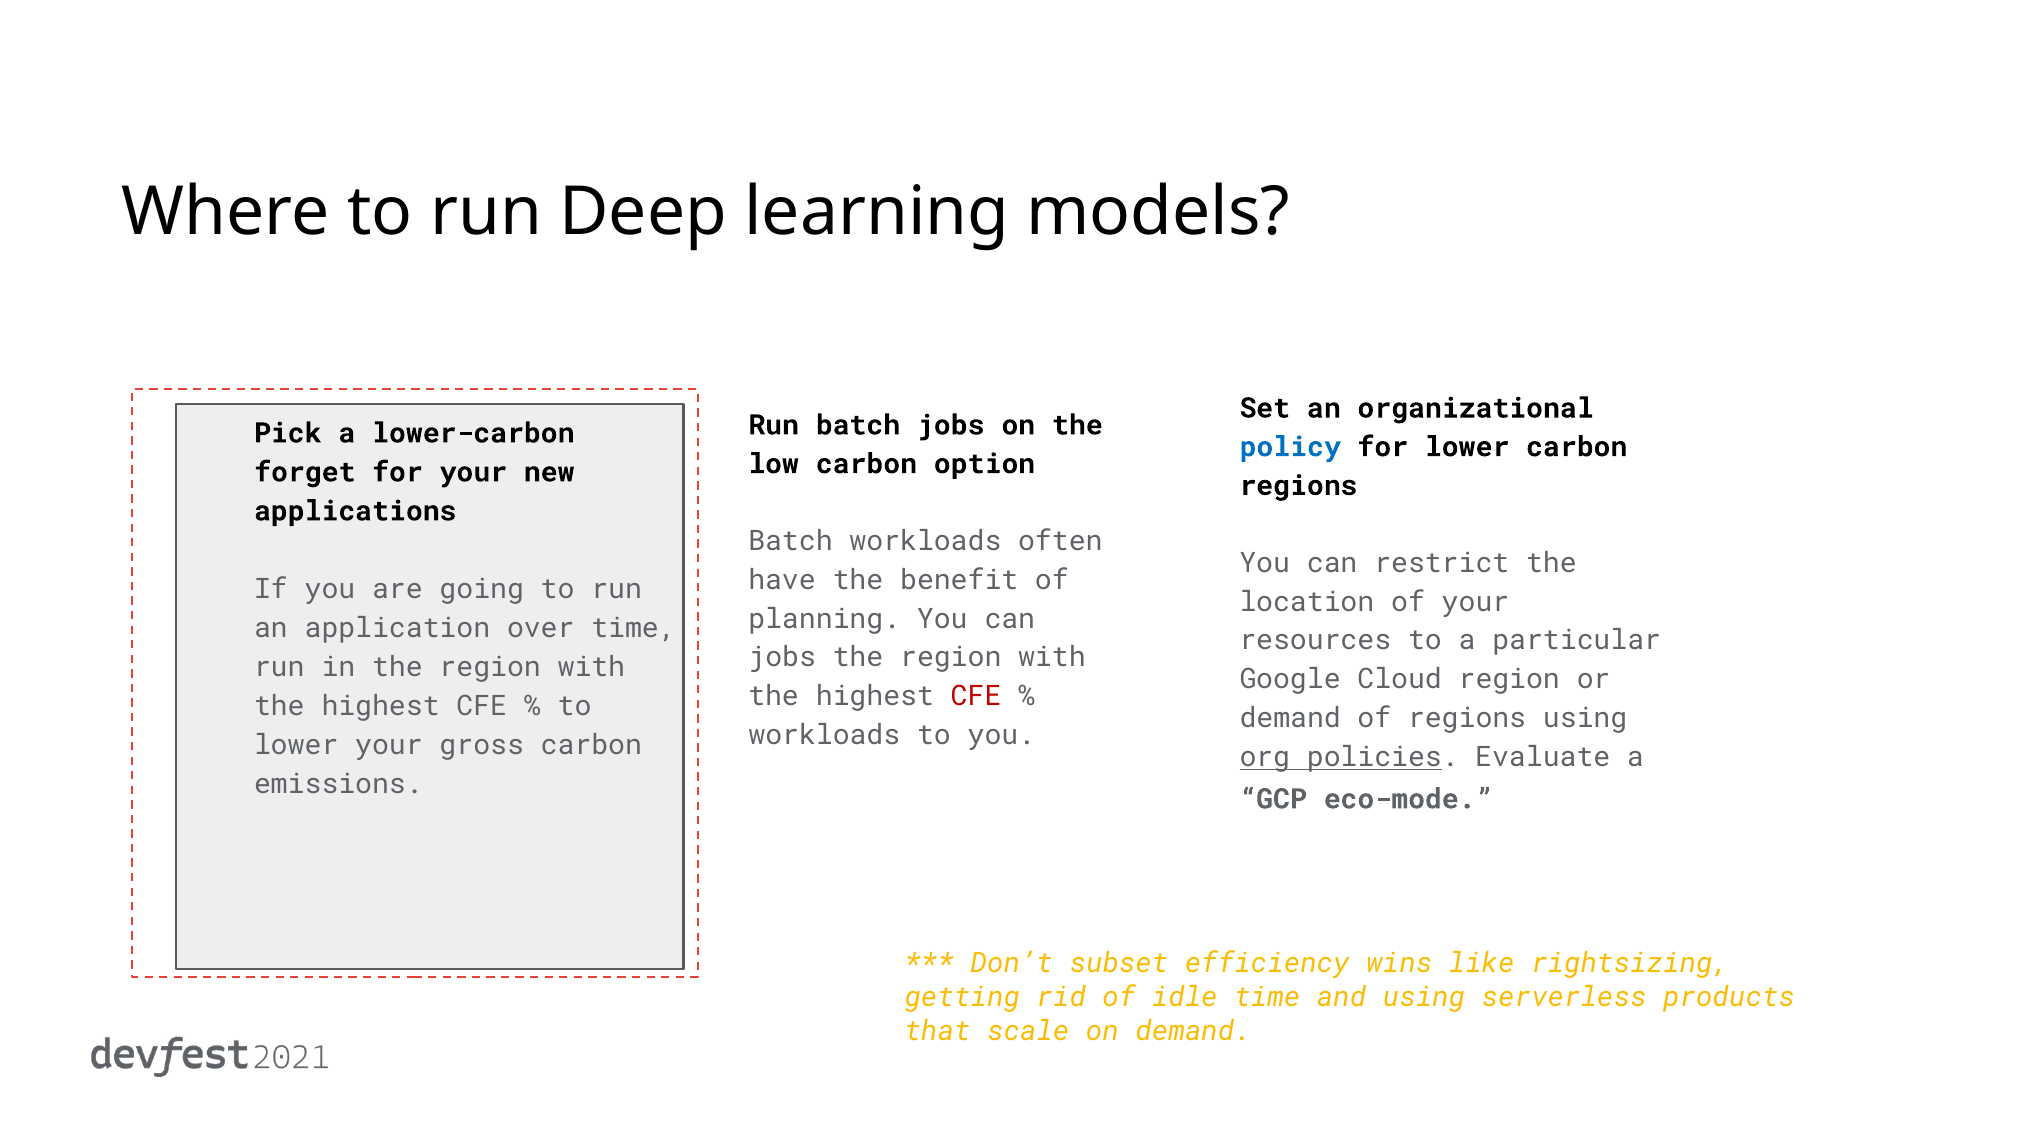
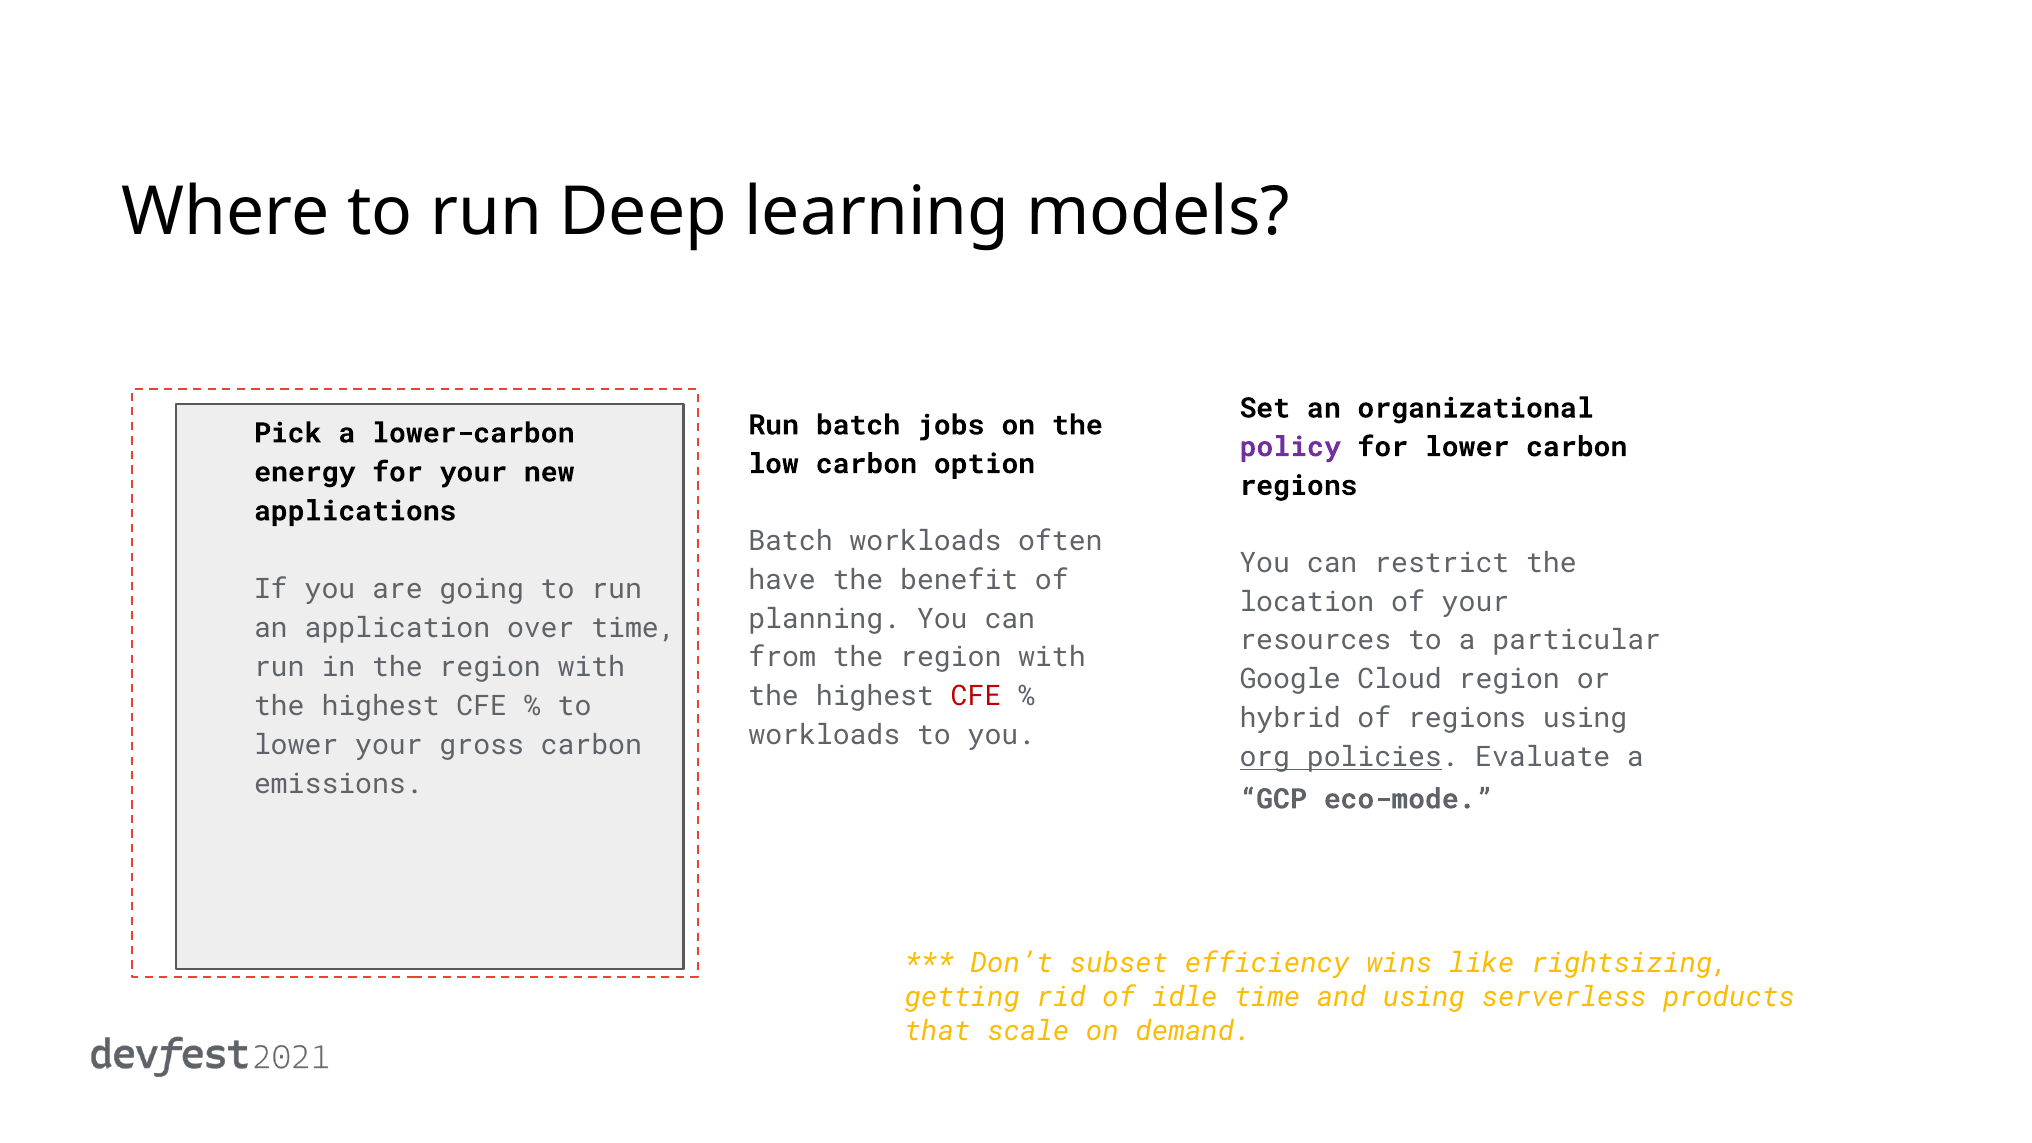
policy colour: blue -> purple
forget: forget -> energy
jobs at (782, 657): jobs -> from
demand at (1290, 718): demand -> hybrid
